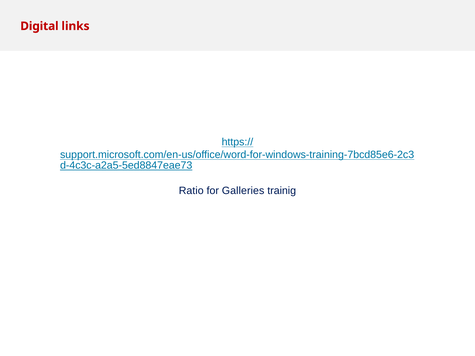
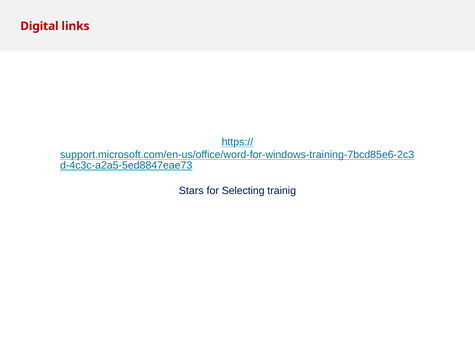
Ratio: Ratio -> Stars
Galleries: Galleries -> Selecting
